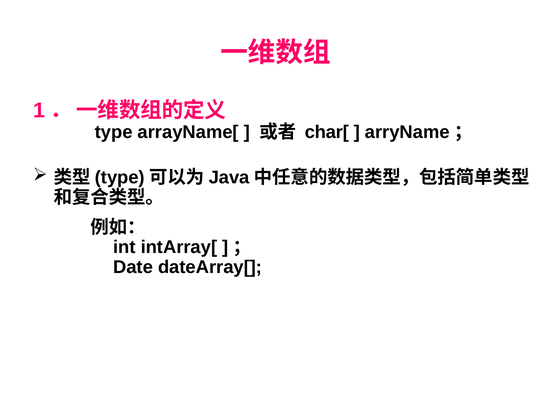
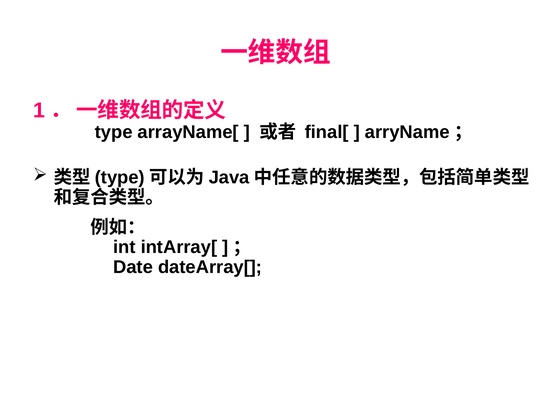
char[: char[ -> final[
